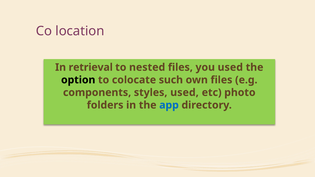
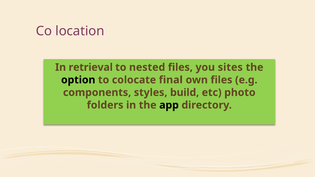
you used: used -> sites
such: such -> final
styles used: used -> build
app colour: blue -> black
